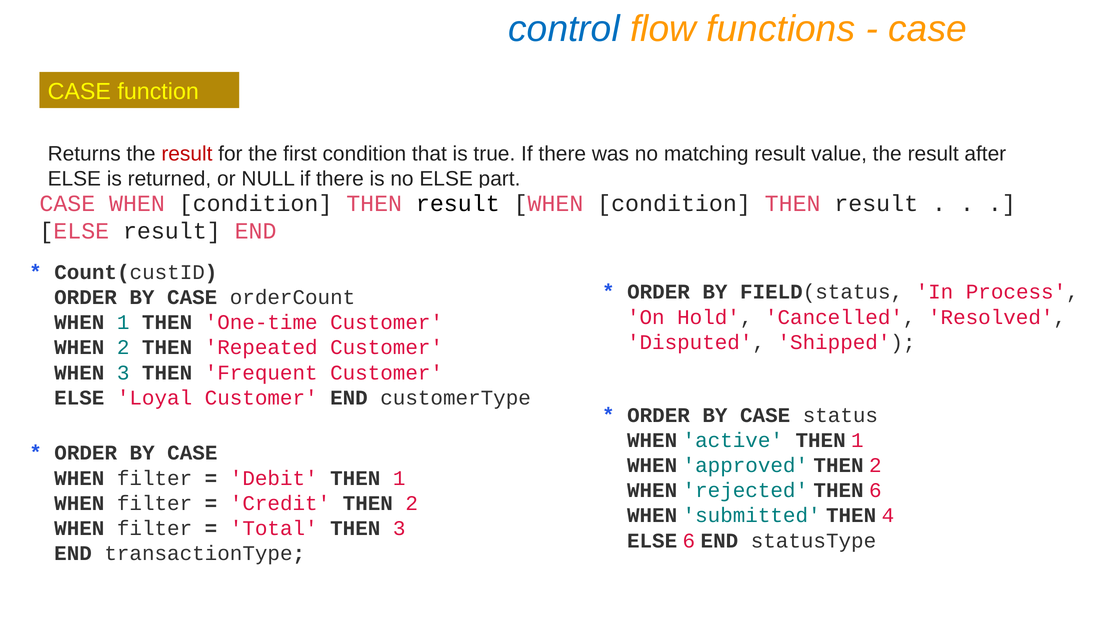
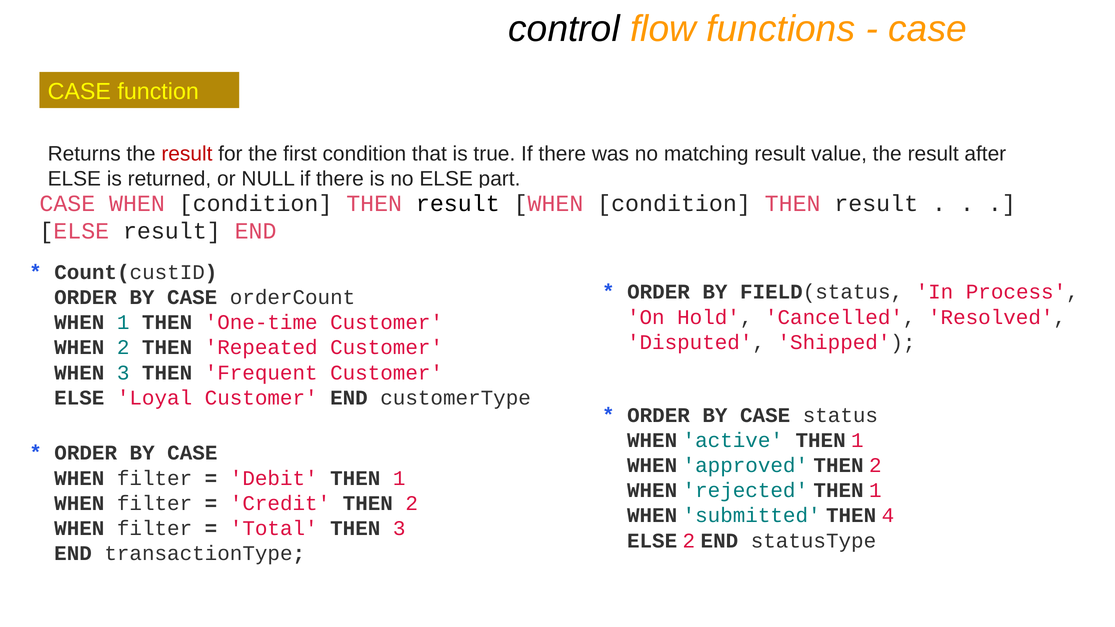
control colour: blue -> black
rejected THEN 6: 6 -> 1
ELSE 6: 6 -> 2
